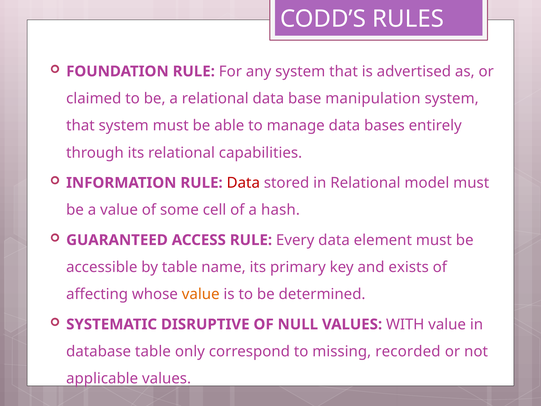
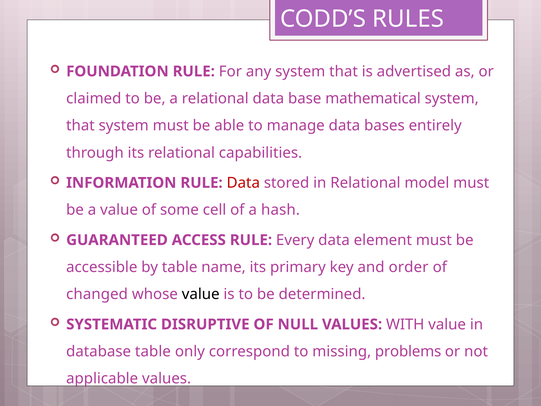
manipulation: manipulation -> mathematical
exists: exists -> order
affecting: affecting -> changed
value at (201, 294) colour: orange -> black
recorded: recorded -> problems
